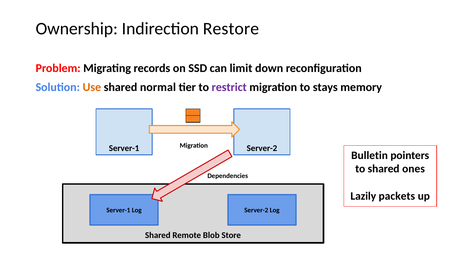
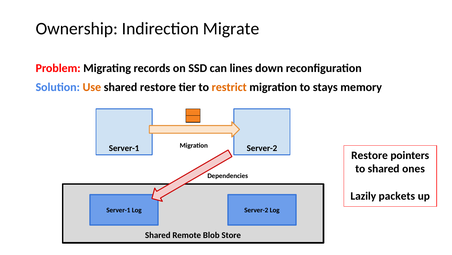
Restore: Restore -> Migrate
limit: limit -> lines
shared normal: normal -> restore
restrict colour: purple -> orange
Bulletin at (370, 155): Bulletin -> Restore
